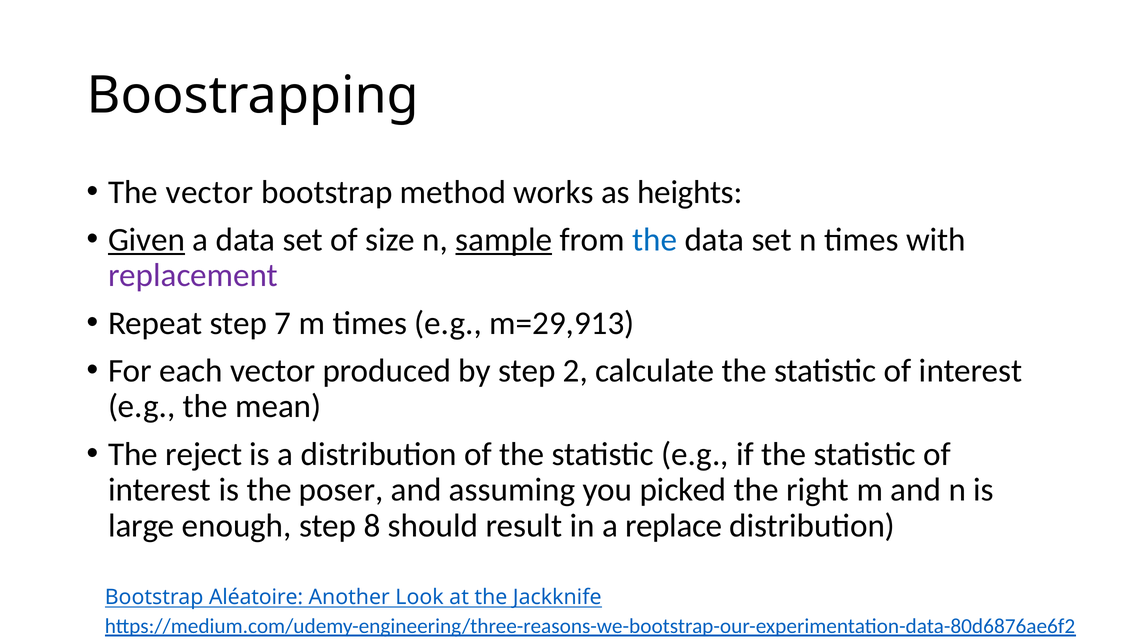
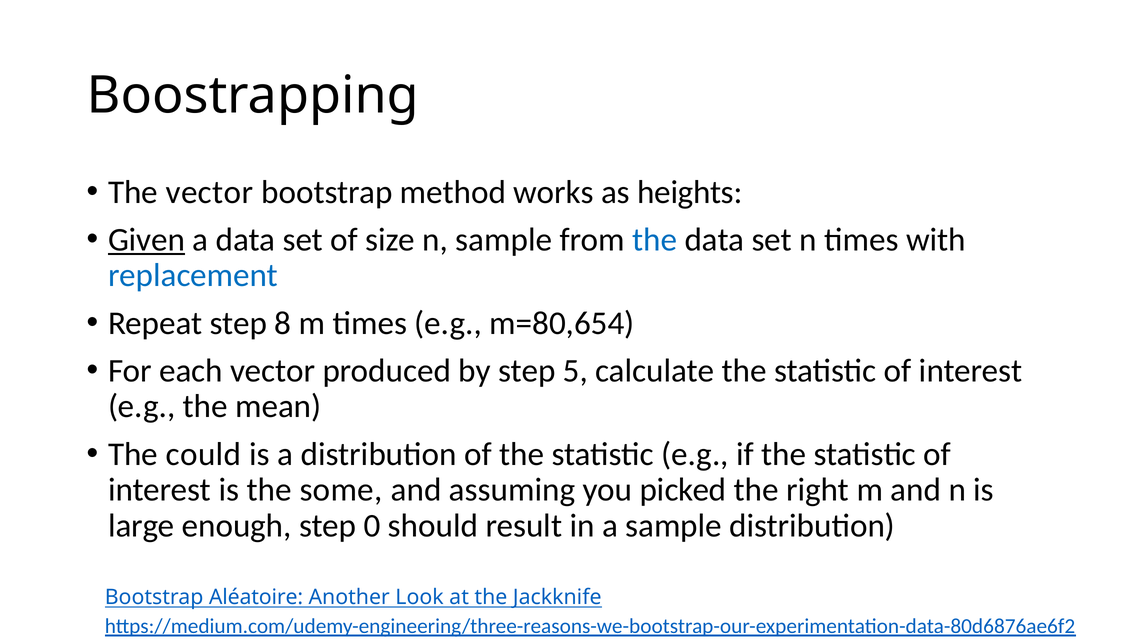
sample at (504, 240) underline: present -> none
replacement colour: purple -> blue
7: 7 -> 8
m=29,913: m=29,913 -> m=80,654
2: 2 -> 5
reject: reject -> could
poser: poser -> some
8: 8 -> 0
a replace: replace -> sample
